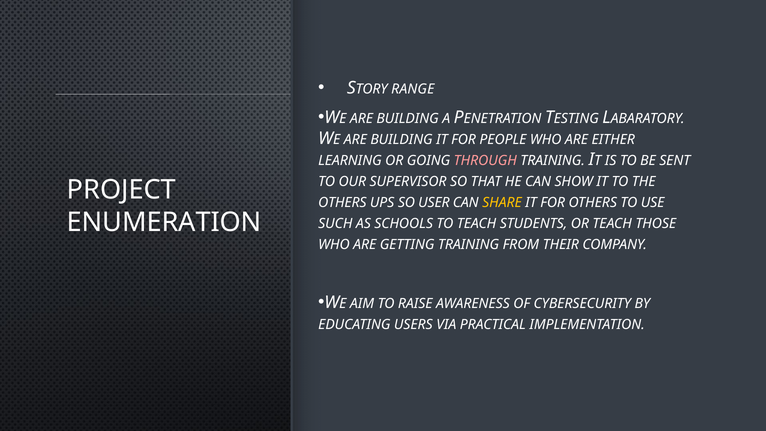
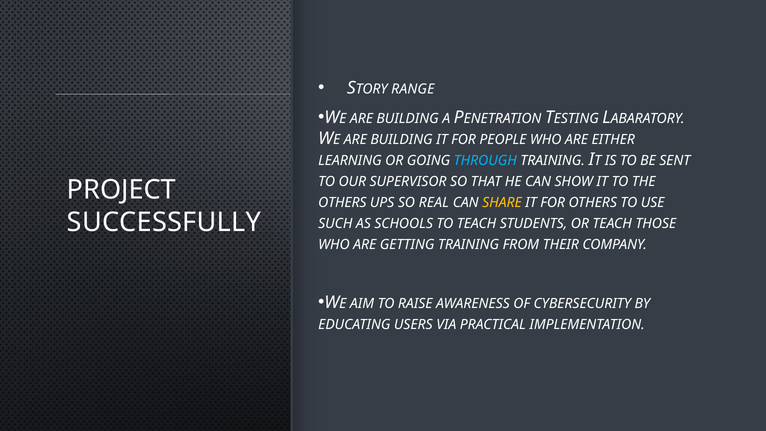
THROUGH colour: pink -> light blue
USER: USER -> REAL
ENUMERATION: ENUMERATION -> SUCCESSFULLY
